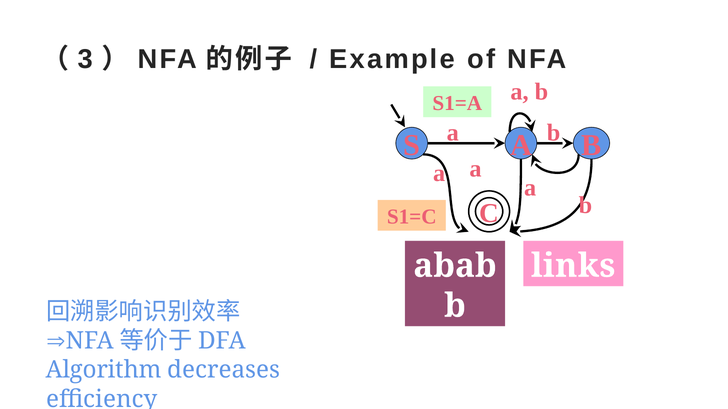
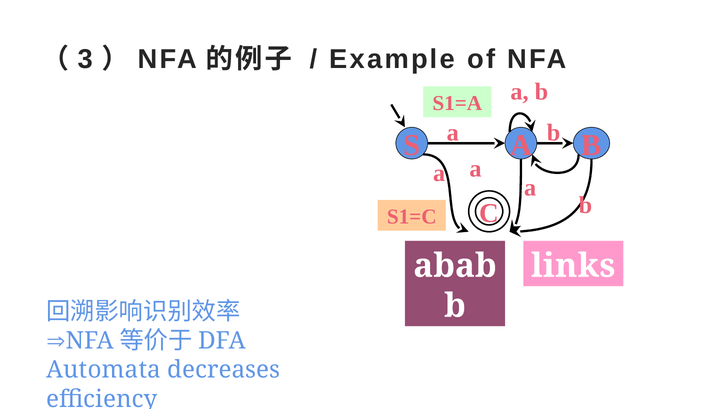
Algorithm: Algorithm -> Automata
